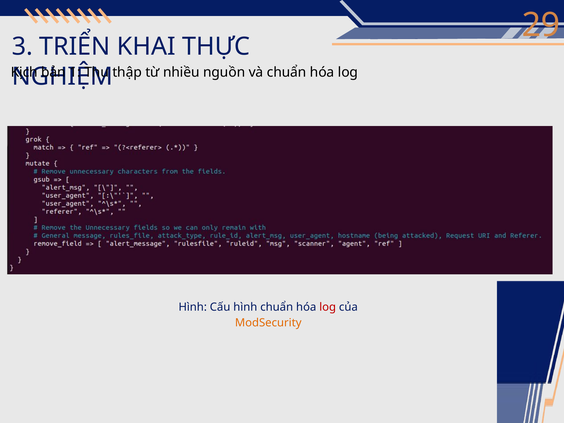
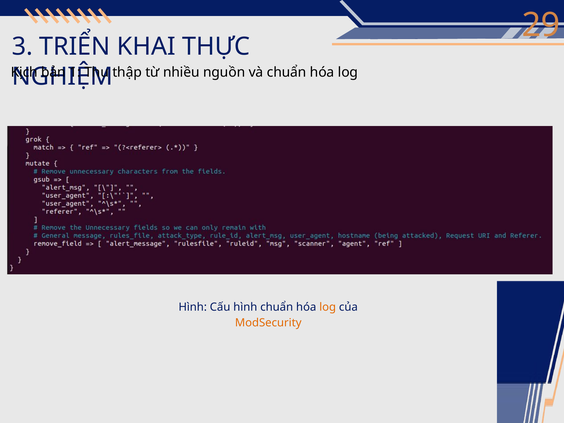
log at (328, 307) colour: red -> orange
